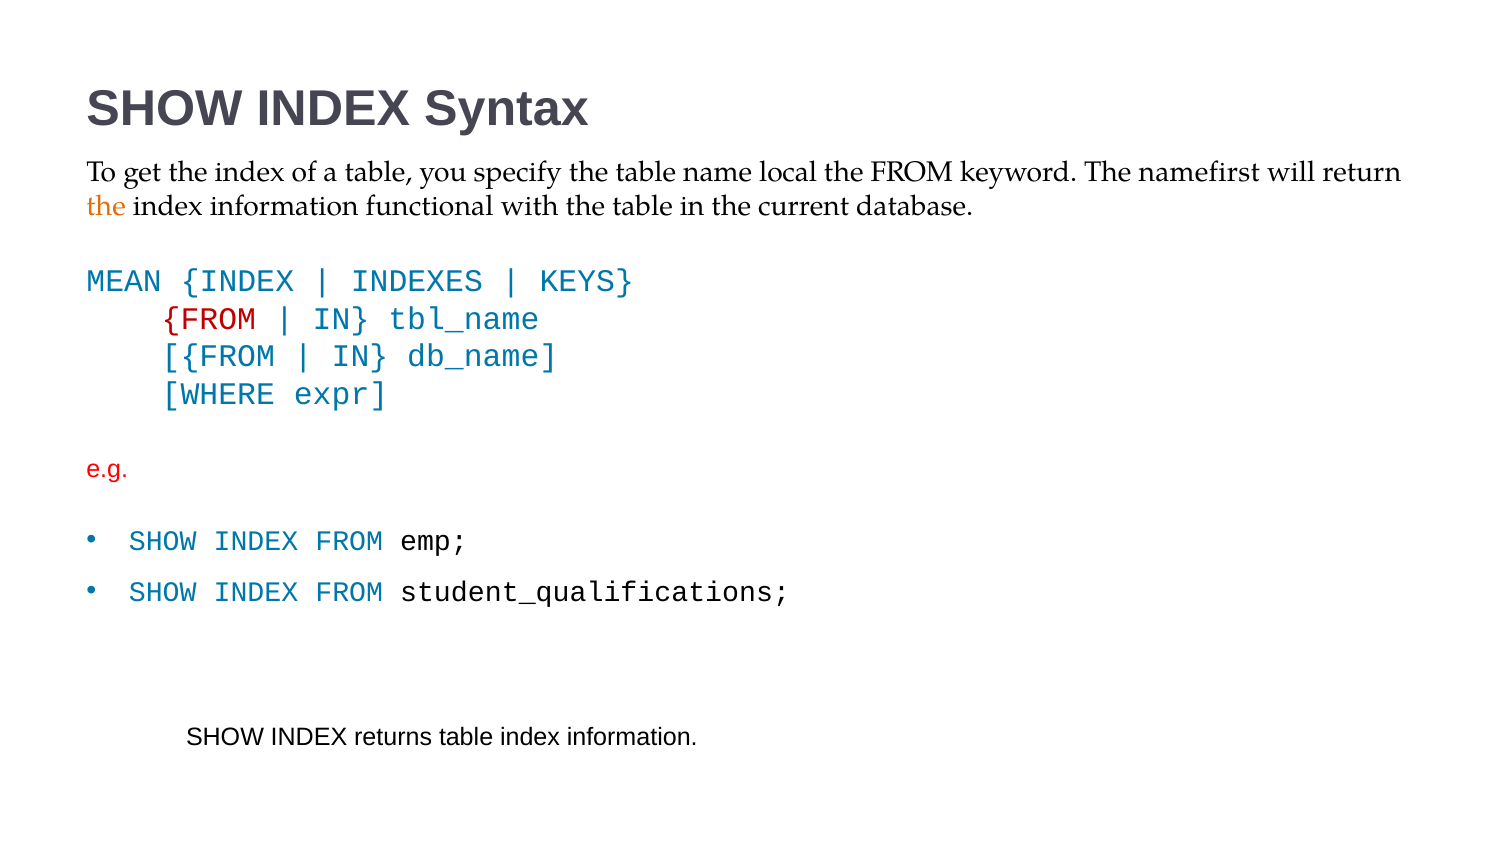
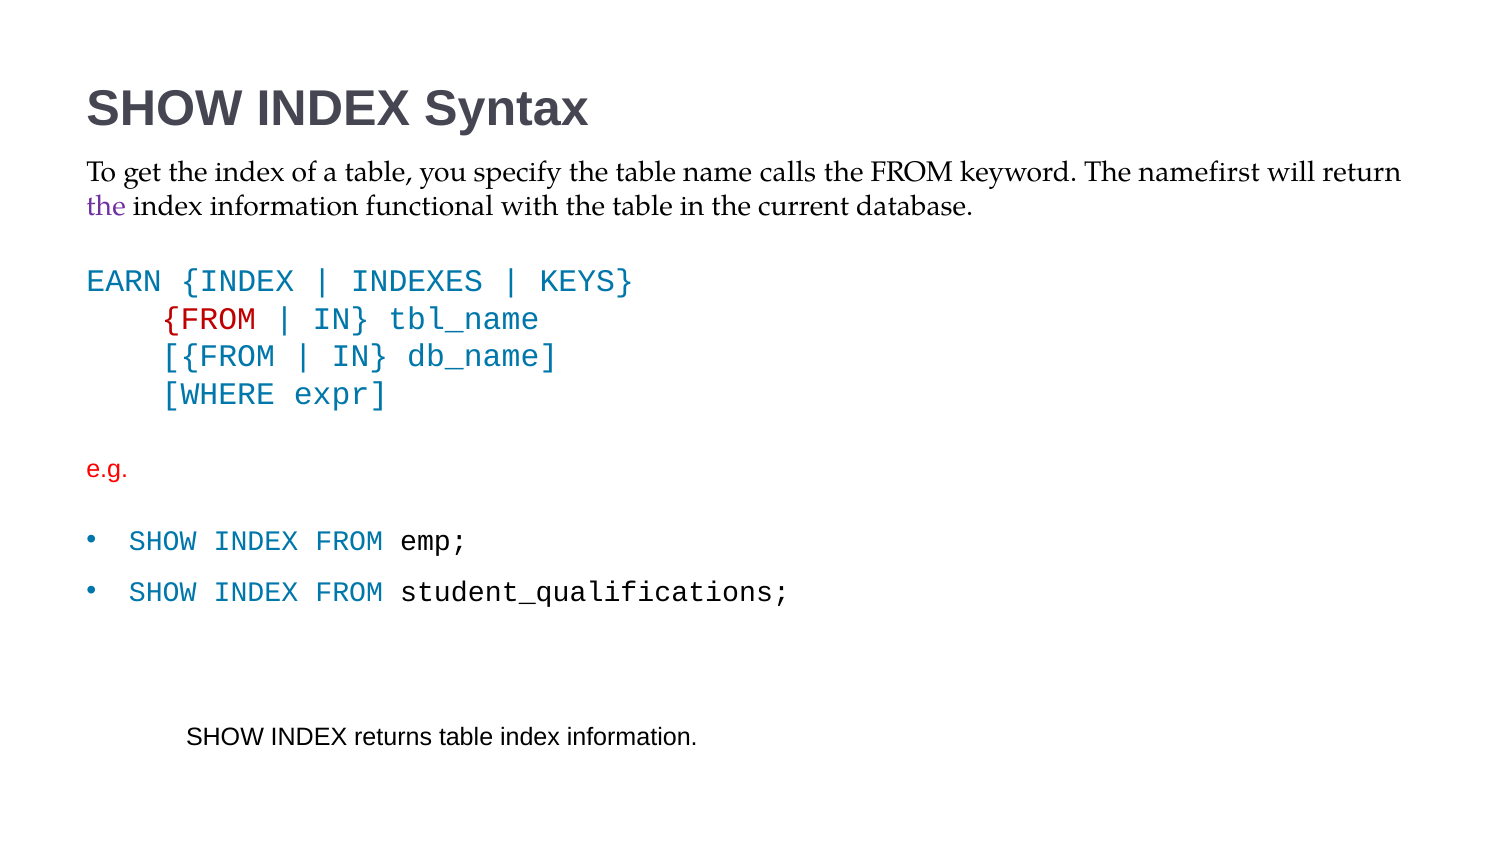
local: local -> calls
the at (106, 206) colour: orange -> purple
MEAN: MEAN -> EARN
